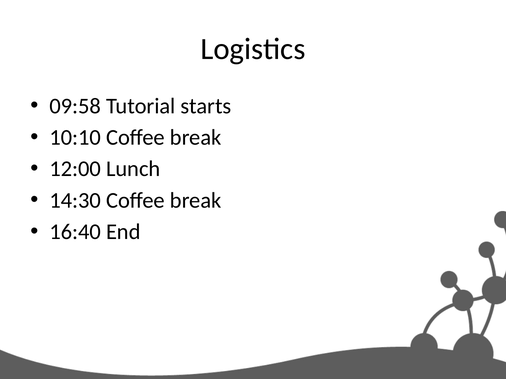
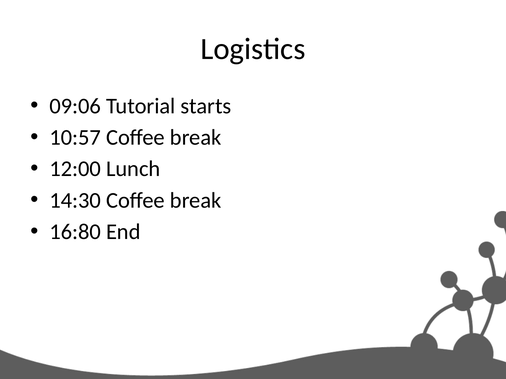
09:58: 09:58 -> 09:06
10:10: 10:10 -> 10:57
16:40: 16:40 -> 16:80
